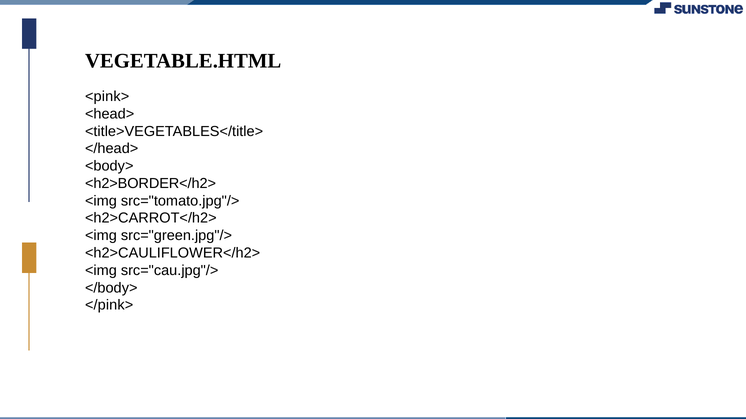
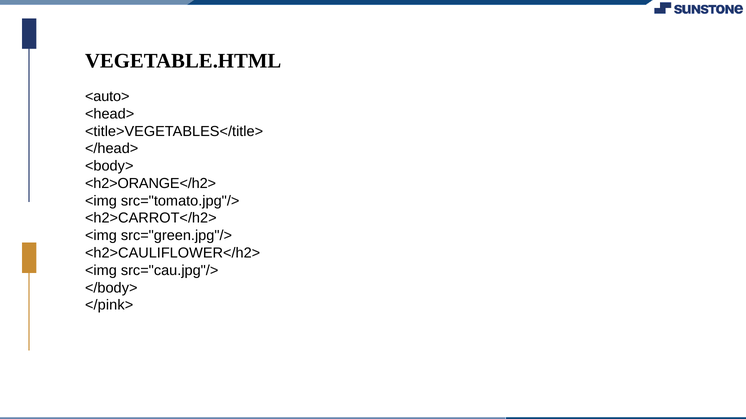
<pink>: <pink> -> <auto>
<h2>BORDER</h2>: <h2>BORDER</h2> -> <h2>ORANGE</h2>
